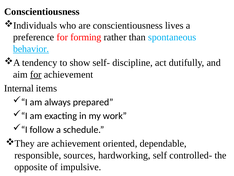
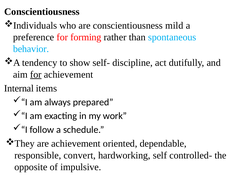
lives: lives -> mild
behavior underline: present -> none
sources: sources -> convert
